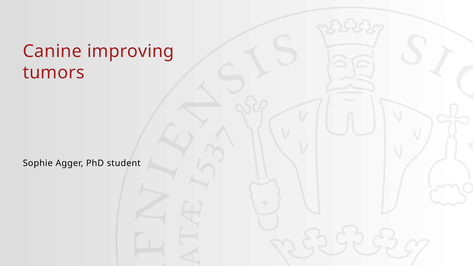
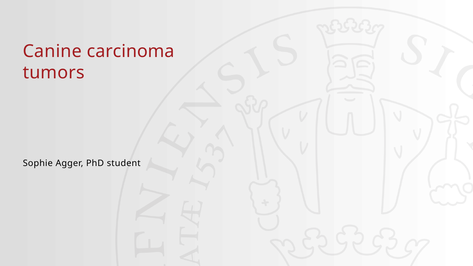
improving: improving -> carcinoma
